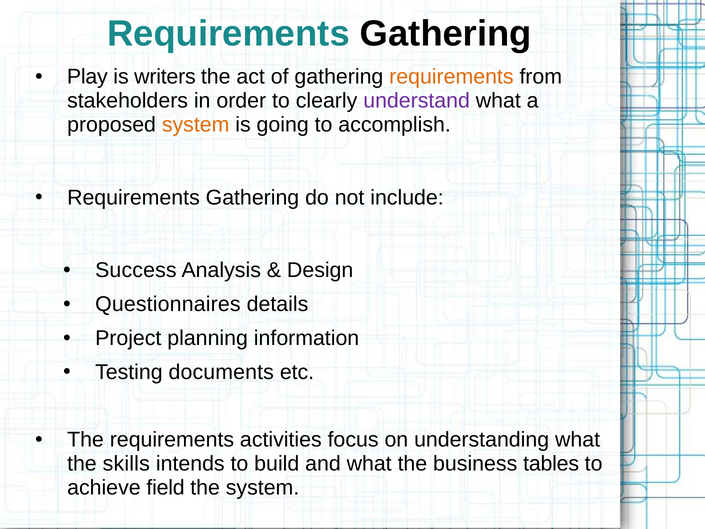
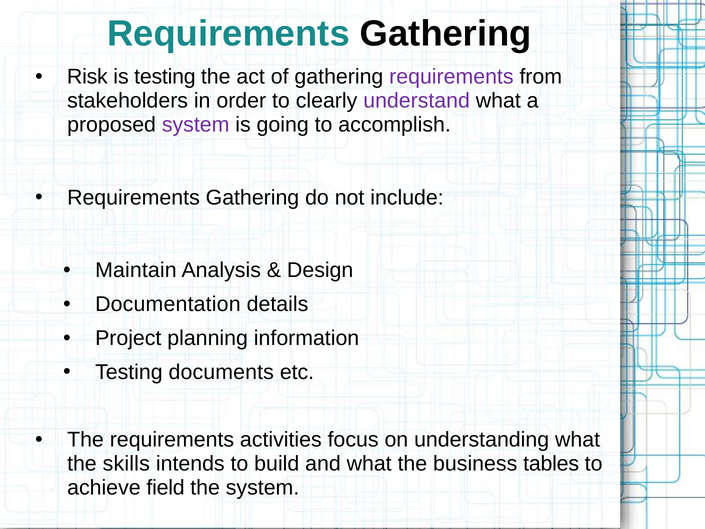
Play: Play -> Risk
is writers: writers -> testing
requirements at (451, 77) colour: orange -> purple
system at (196, 124) colour: orange -> purple
Success: Success -> Maintain
Questionnaires: Questionnaires -> Documentation
